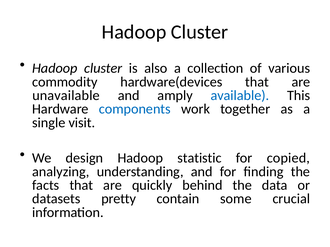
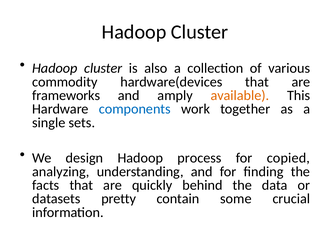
unavailable: unavailable -> frameworks
available colour: blue -> orange
visit: visit -> sets
statistic: statistic -> process
